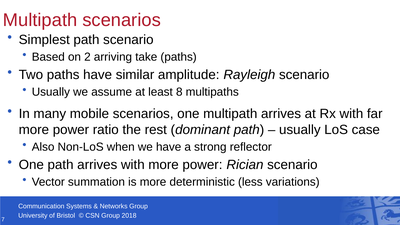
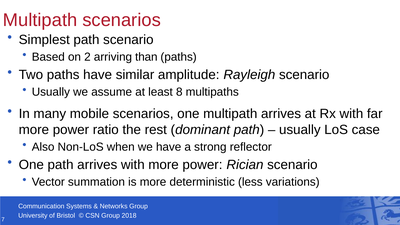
take: take -> than
